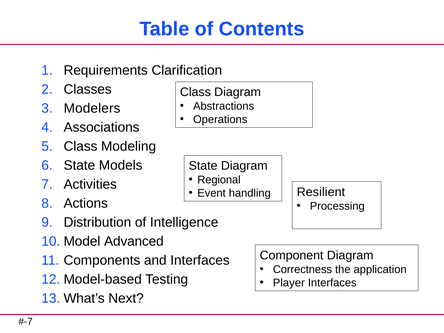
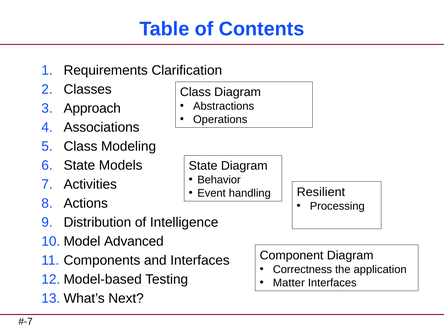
Modelers: Modelers -> Approach
Regional: Regional -> Behavior
Player: Player -> Matter
